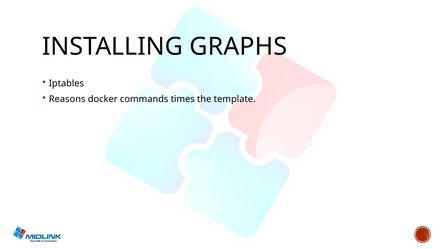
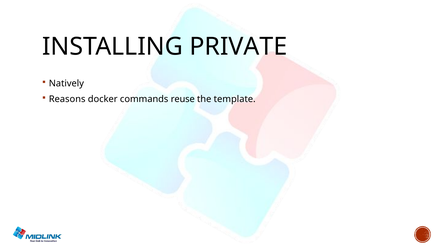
GRAPHS: GRAPHS -> PRIVATE
Iptables: Iptables -> Natively
times: times -> reuse
